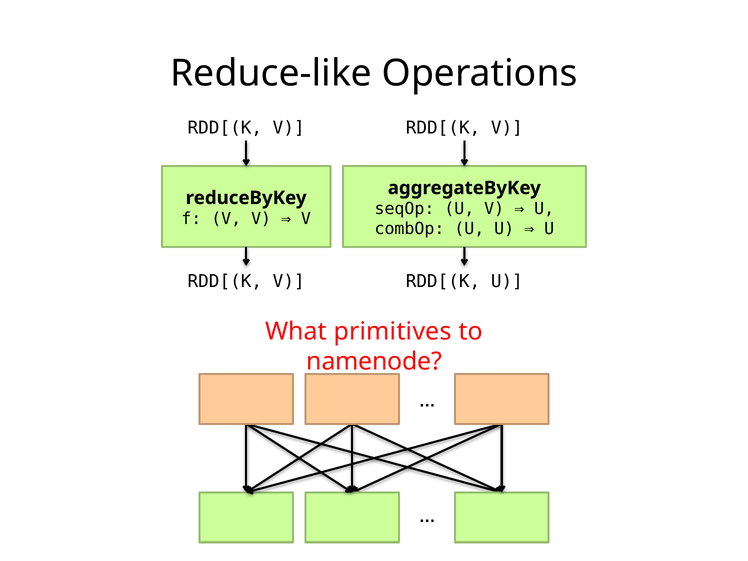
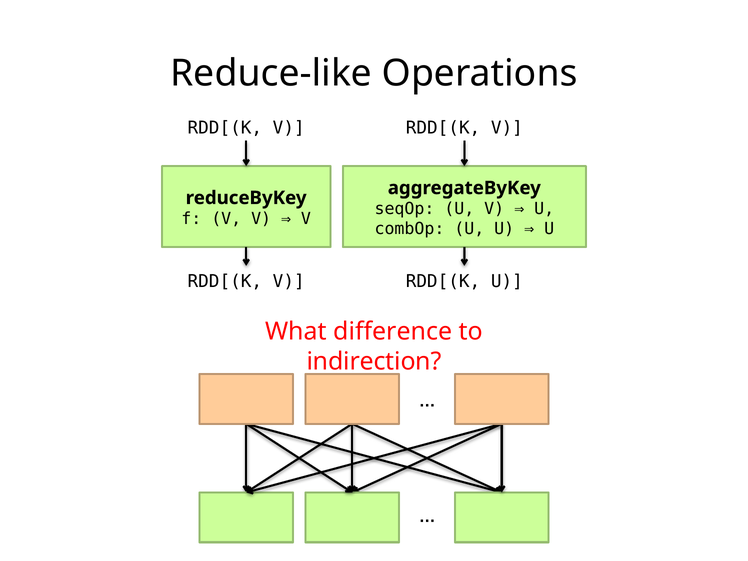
primitives: primitives -> difference
namenode: namenode -> indirection
